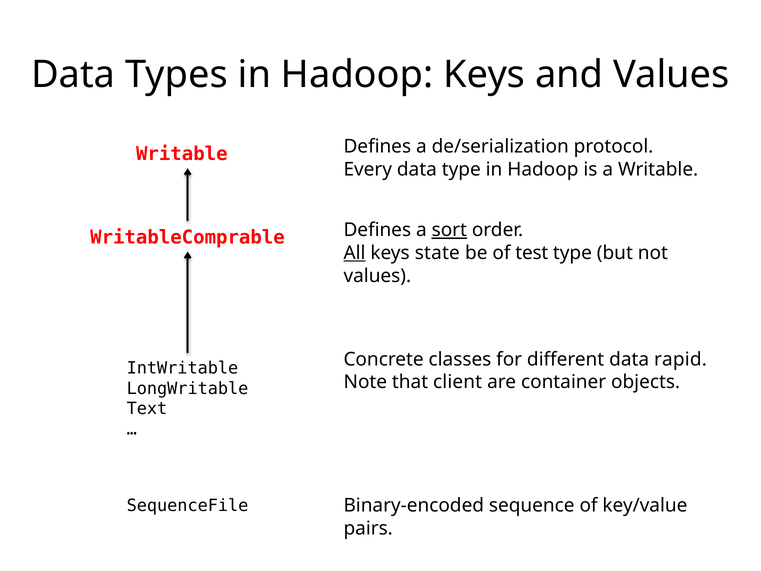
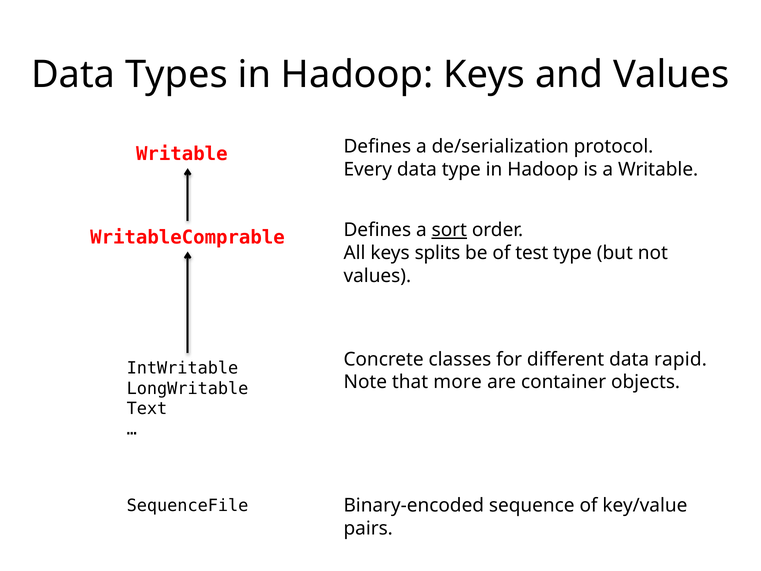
All underline: present -> none
state: state -> splits
client: client -> more
